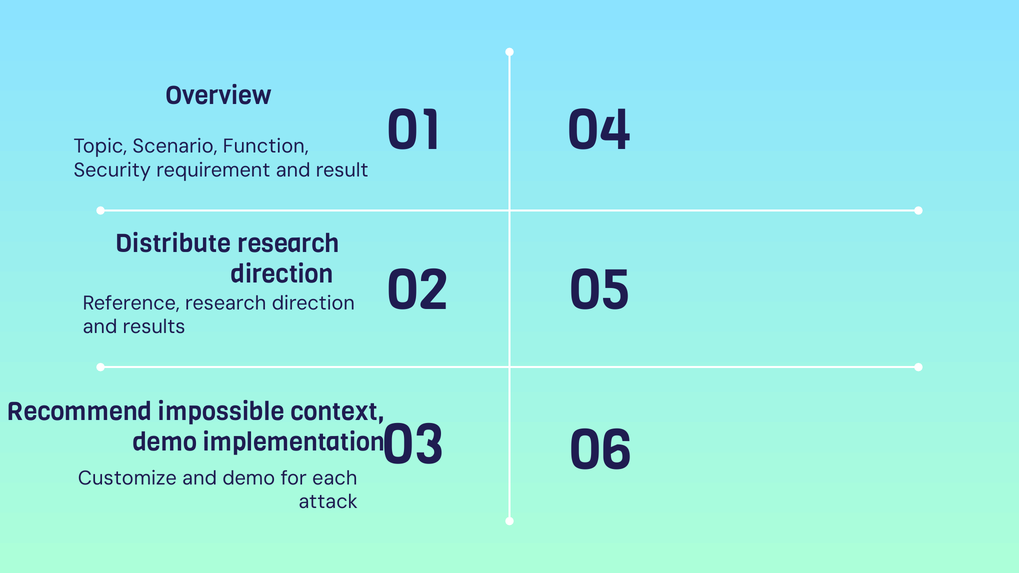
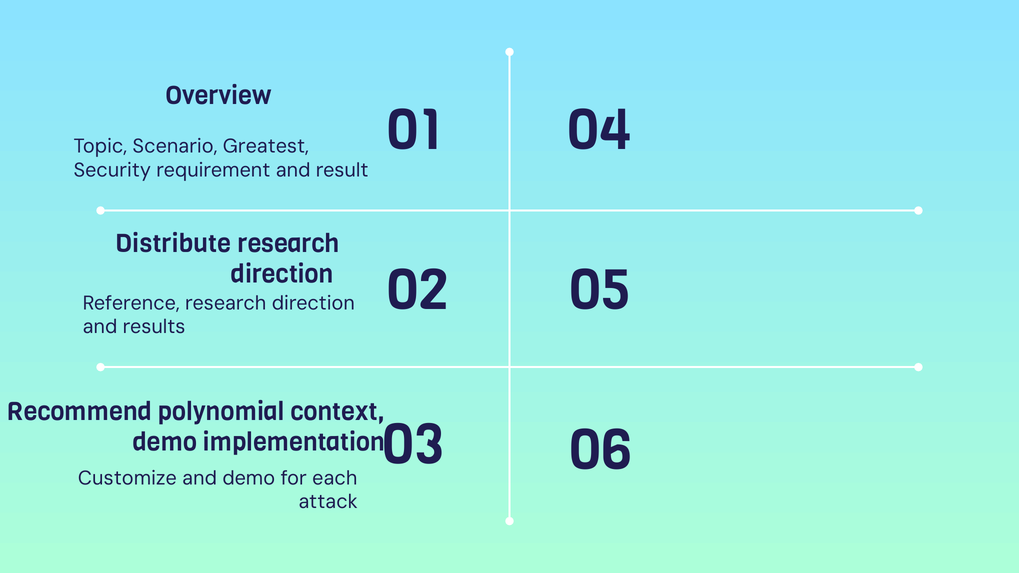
Function: Function -> Greatest
impossible: impossible -> polynomial
